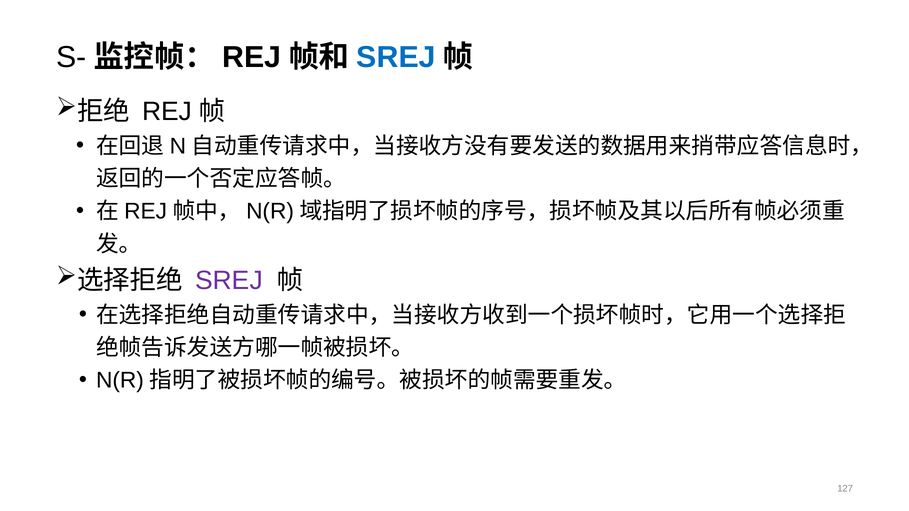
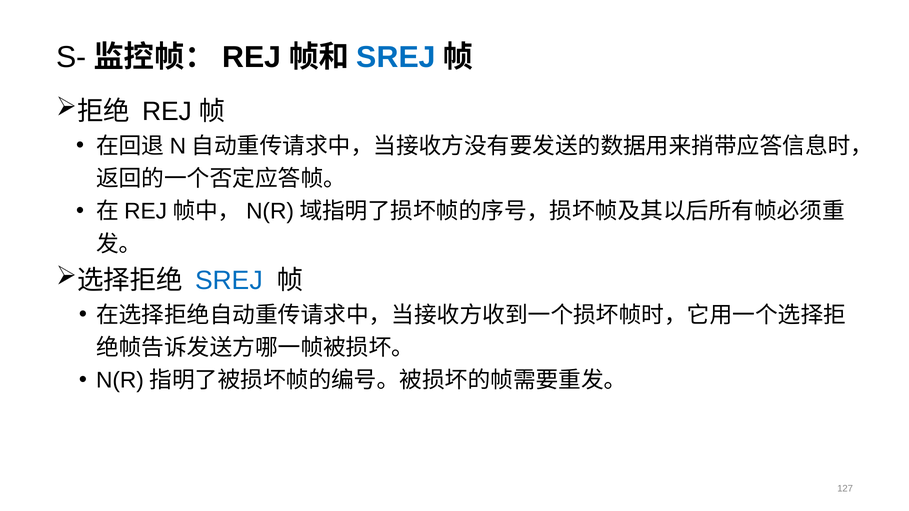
SREJ at (229, 281) colour: purple -> blue
